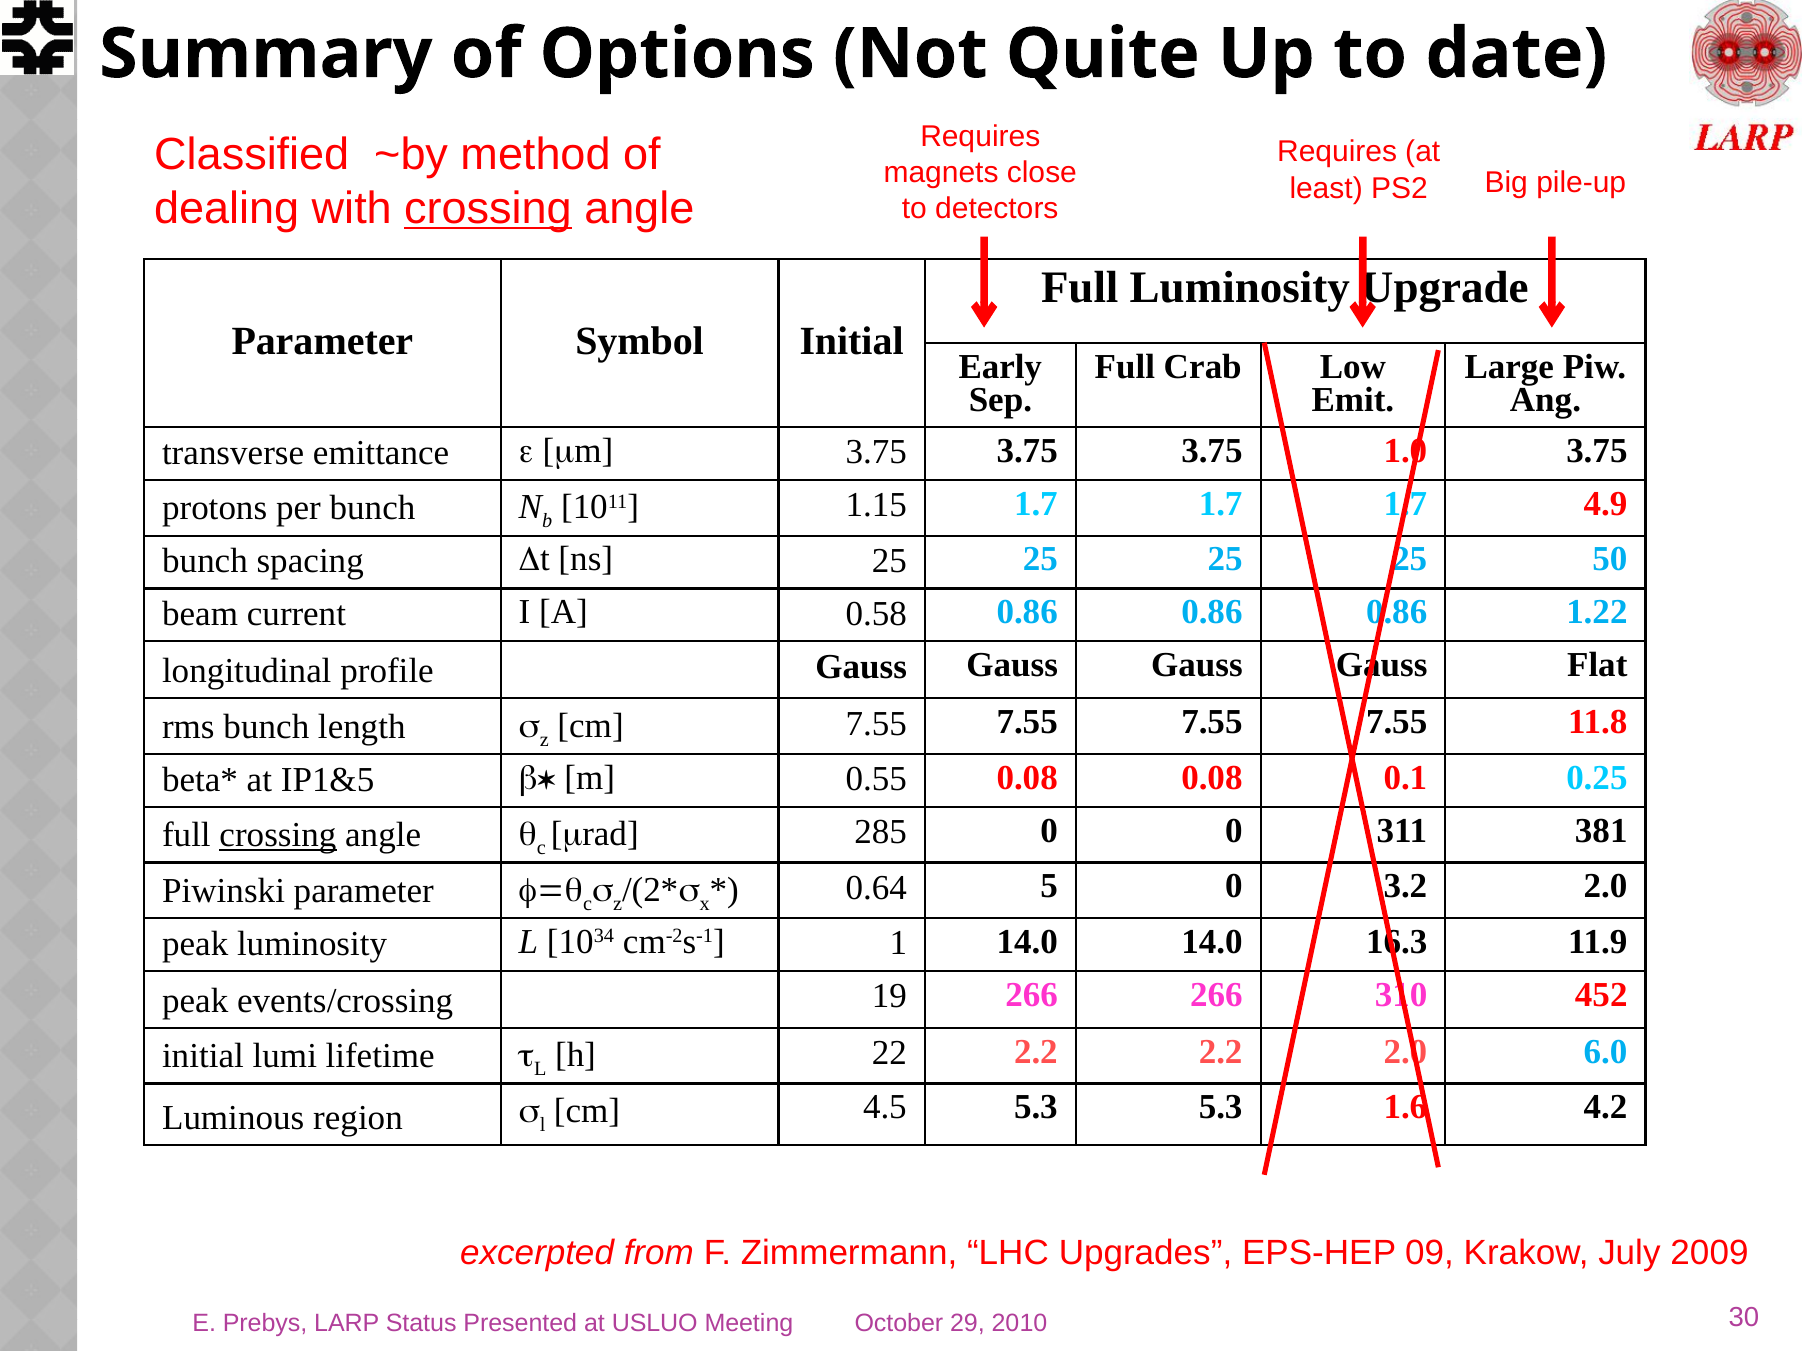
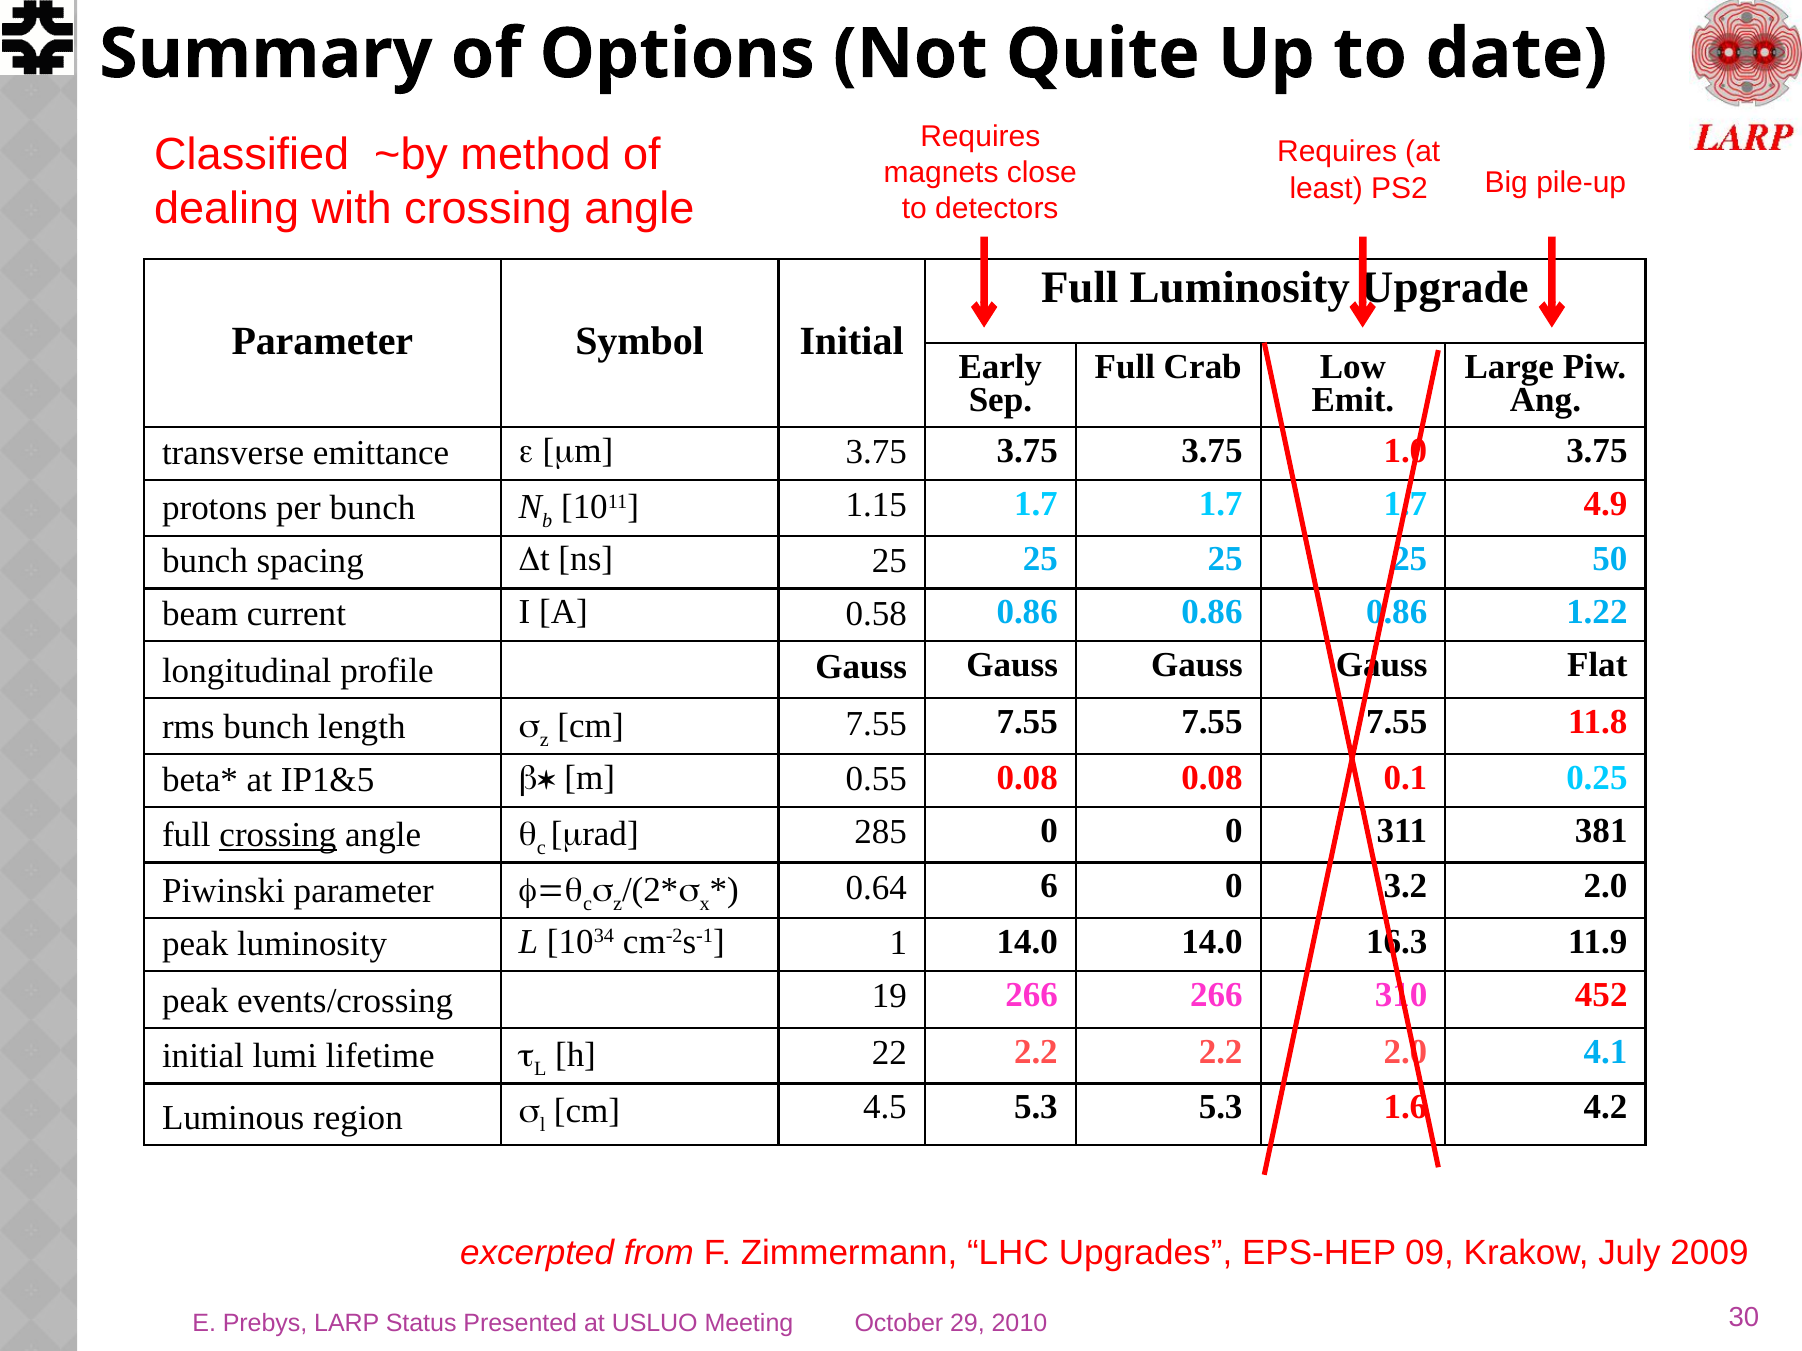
crossing at (488, 209) underline: present -> none
5: 5 -> 6
6.0: 6.0 -> 4.1
